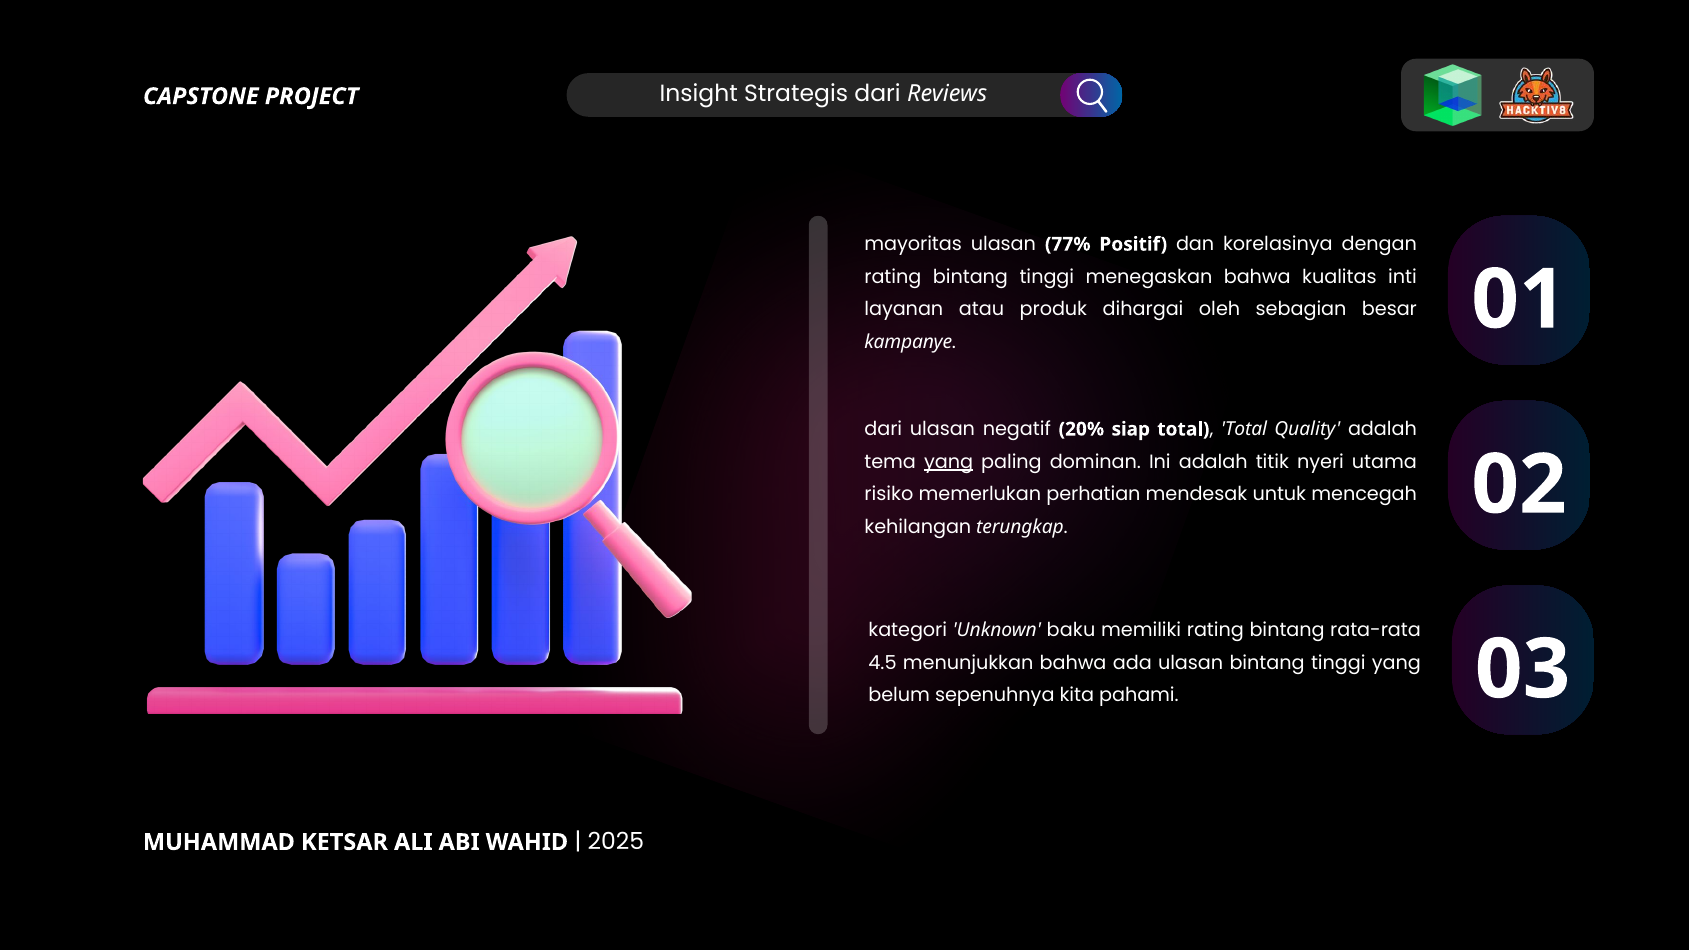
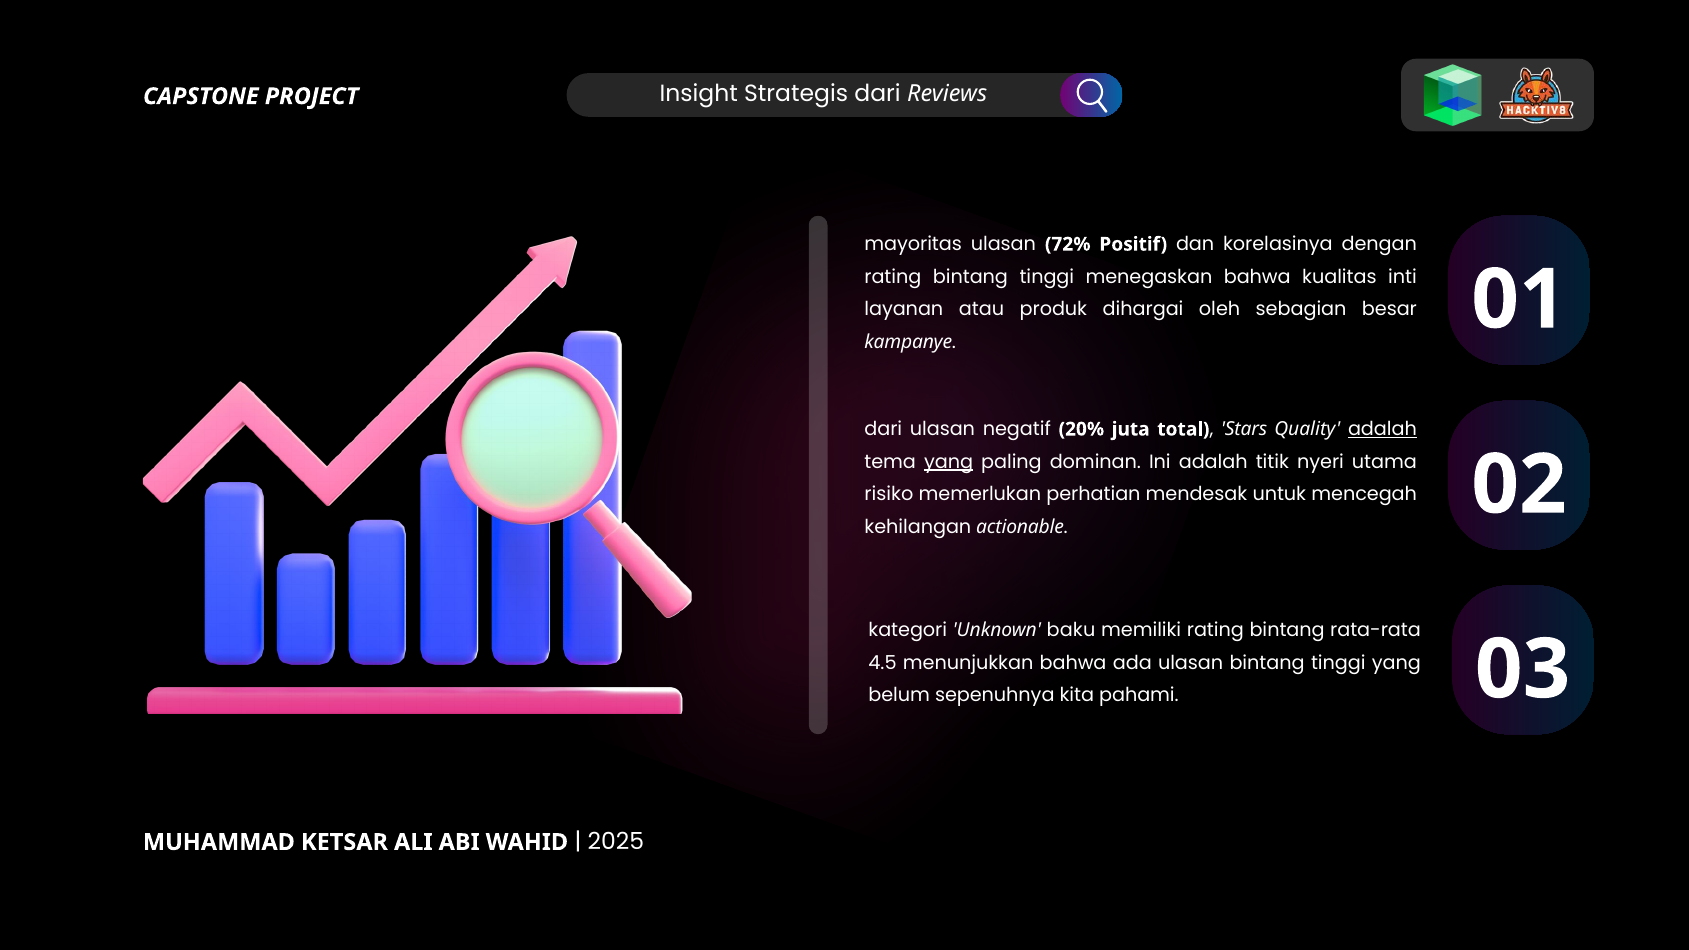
77%: 77% -> 72%
siap: siap -> juta
total Total: Total -> Stars
adalah at (1382, 429) underline: none -> present
terungkap: terungkap -> actionable
